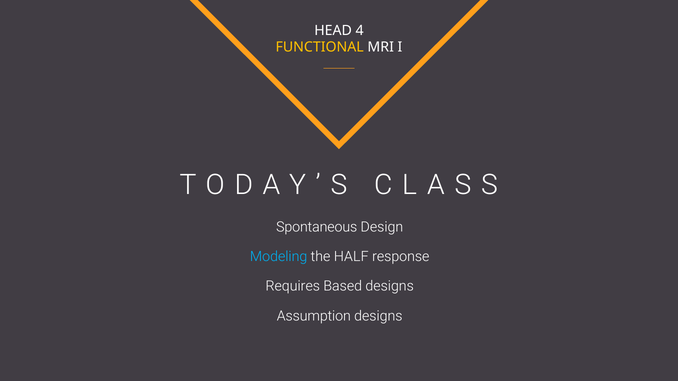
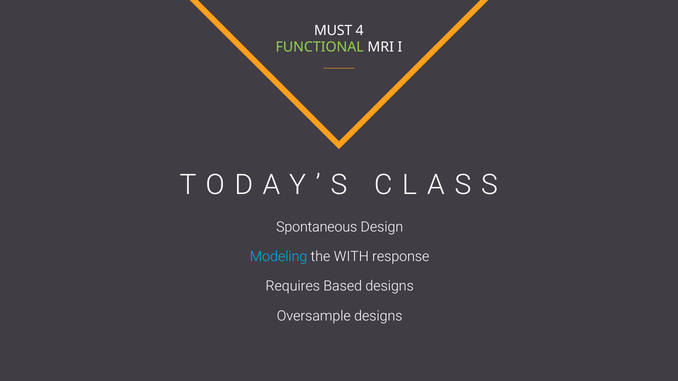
HEAD: HEAD -> MUST
FUNCTIONAL colour: yellow -> light green
HALF: HALF -> WITH
Assumption: Assumption -> Oversample
